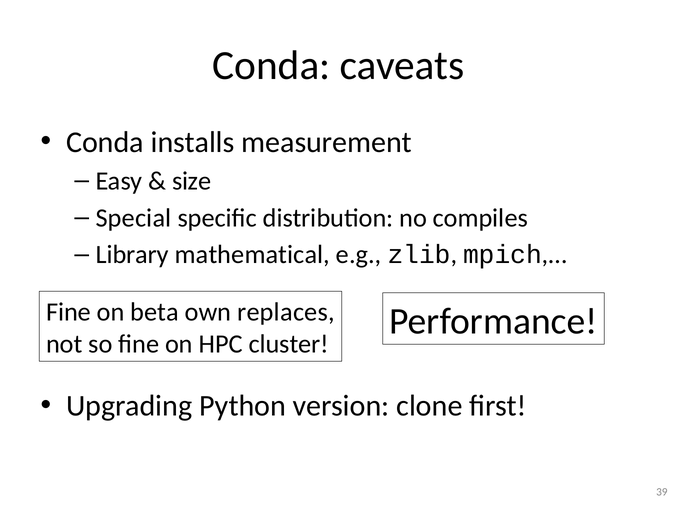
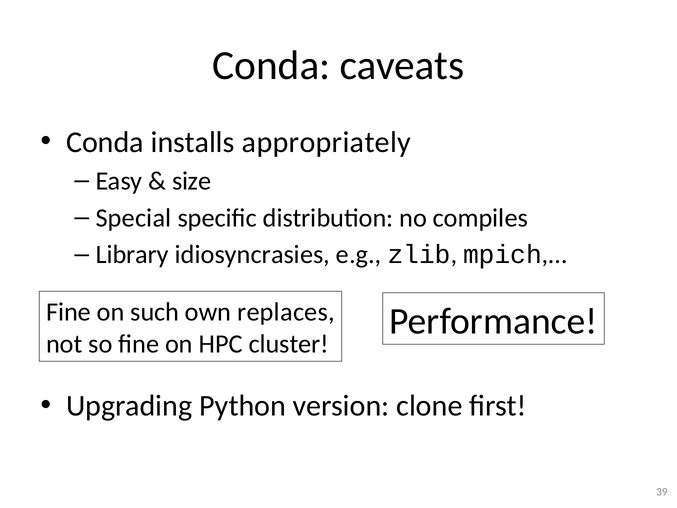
measurement: measurement -> appropriately
mathematical: mathematical -> idiosyncrasies
beta: beta -> such
